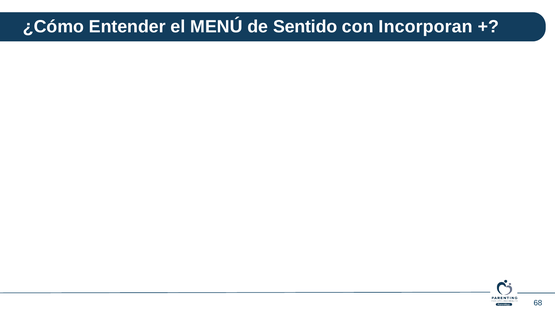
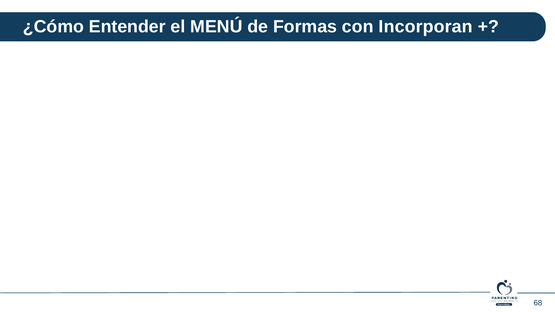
Sentido: Sentido -> Formas
